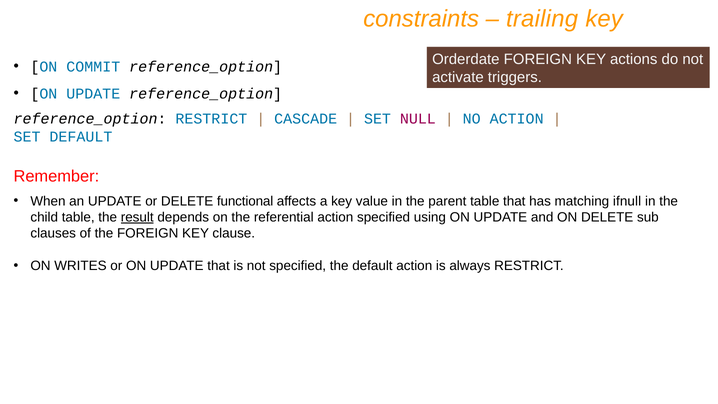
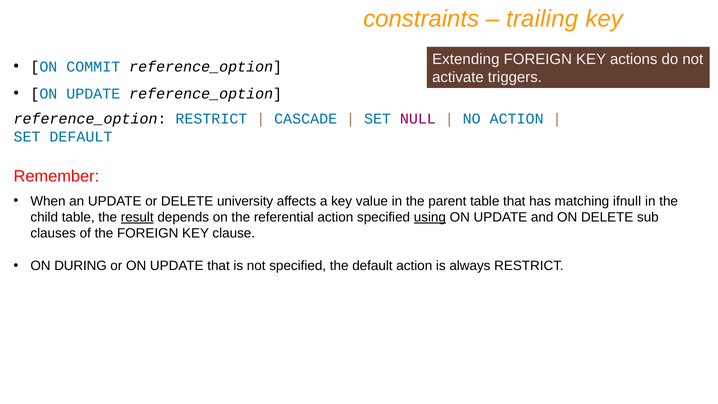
Orderdate: Orderdate -> Extending
functional: functional -> university
using underline: none -> present
WRITES: WRITES -> DURING
